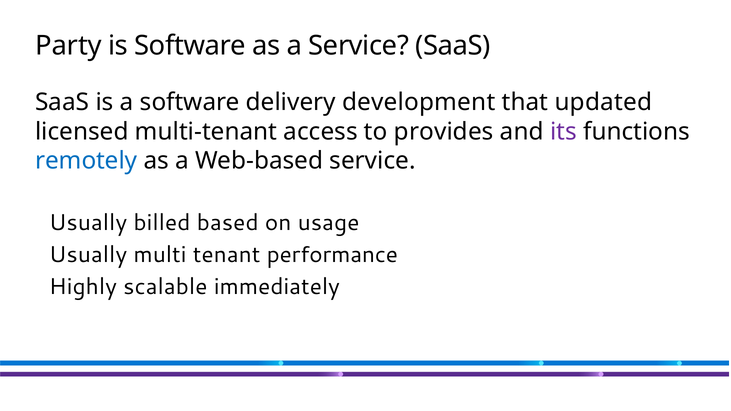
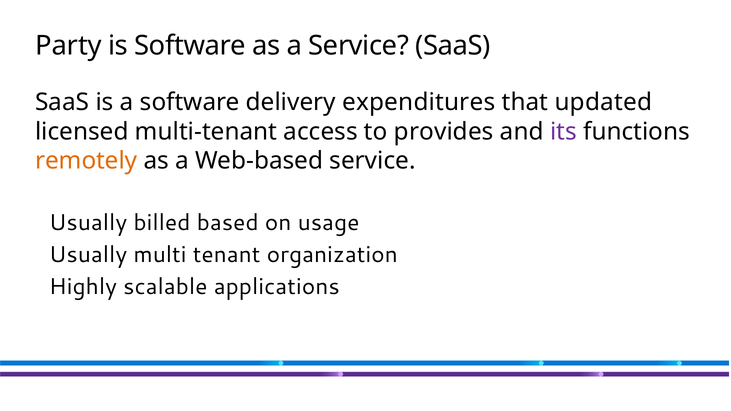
development: development -> expenditures
remotely colour: blue -> orange
performance: performance -> organization
immediately: immediately -> applications
